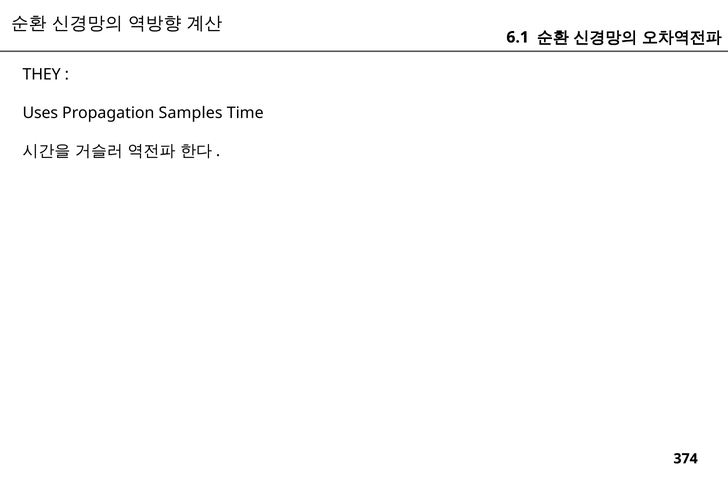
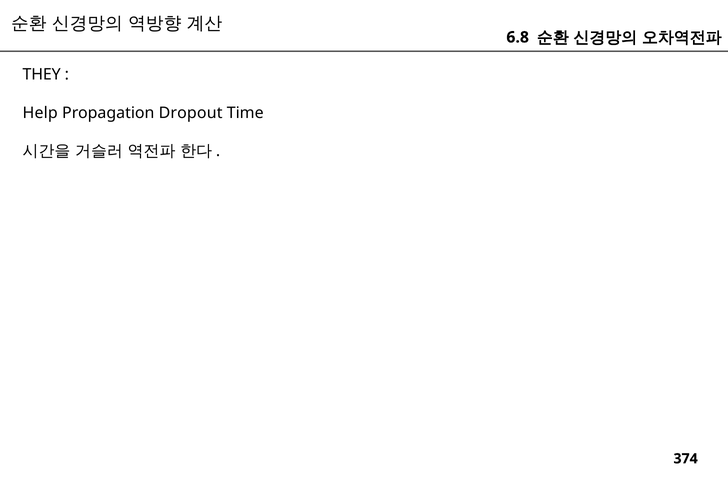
6.1: 6.1 -> 6.8
Uses: Uses -> Help
Samples: Samples -> Dropout
